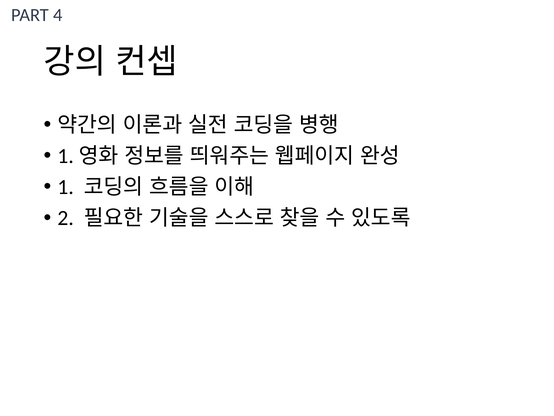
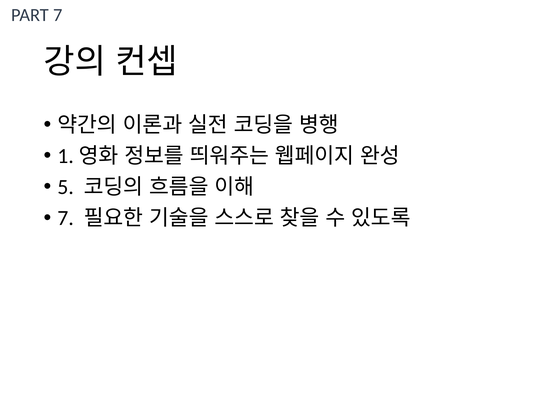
PART 4: 4 -> 7
1: 1 -> 5
2 at (66, 218): 2 -> 7
